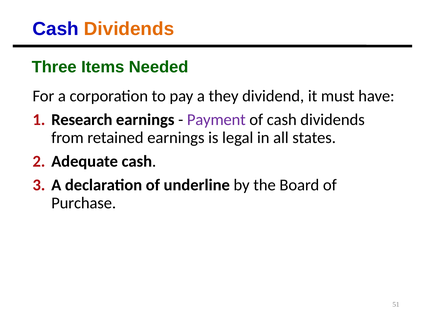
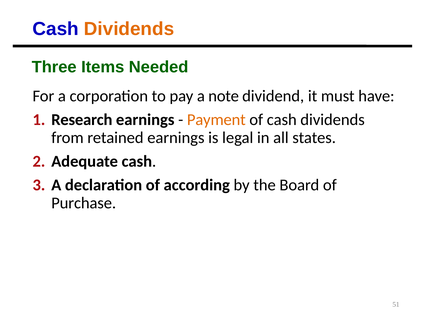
they: they -> note
Payment colour: purple -> orange
underline: underline -> according
